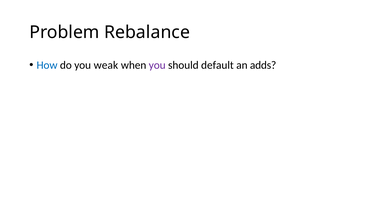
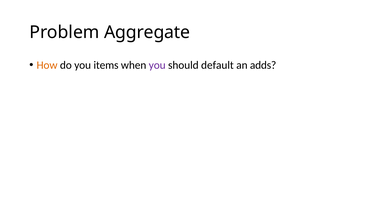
Rebalance: Rebalance -> Aggregate
How colour: blue -> orange
weak: weak -> items
